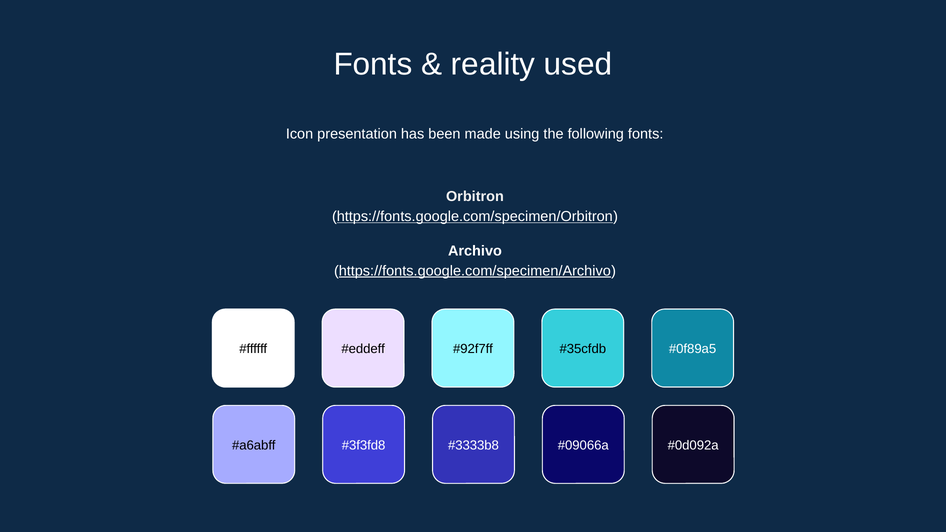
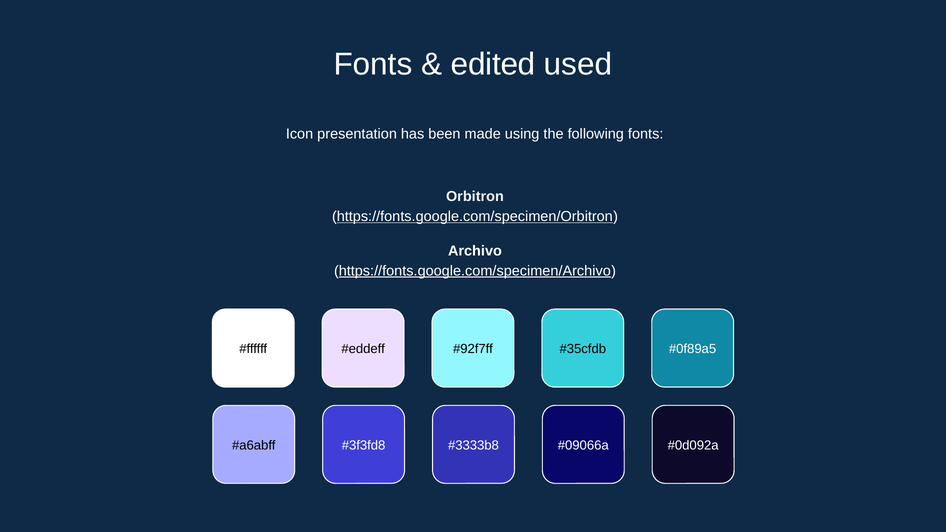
reality: reality -> edited
